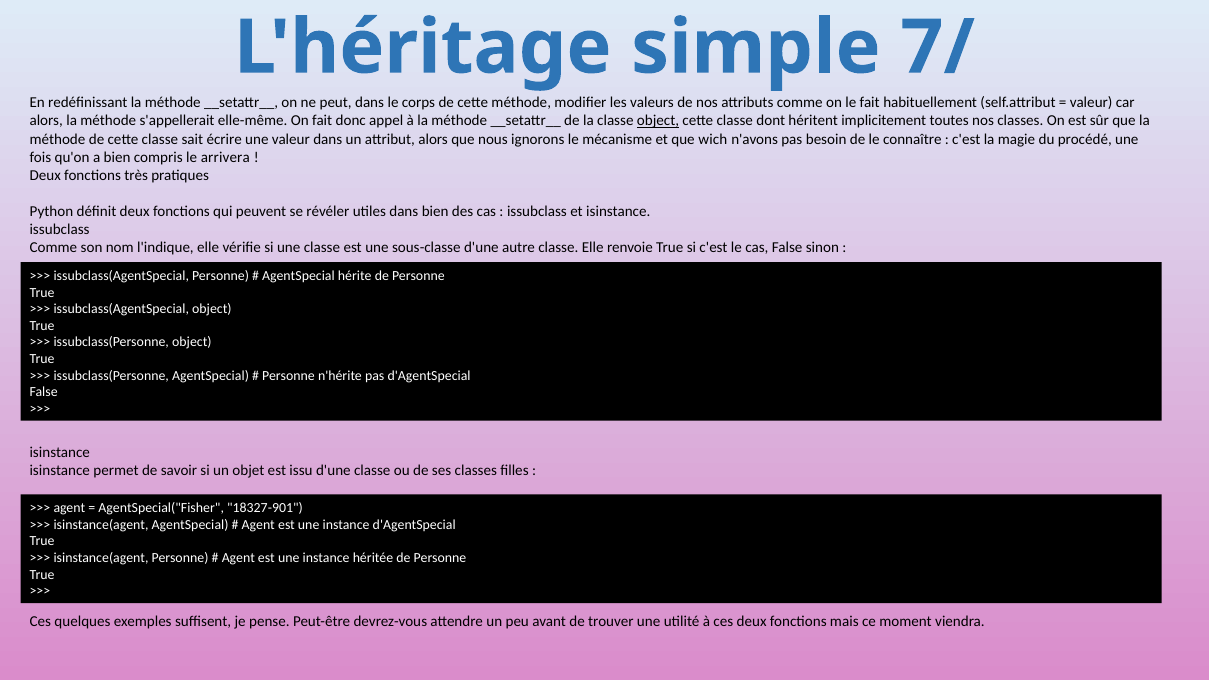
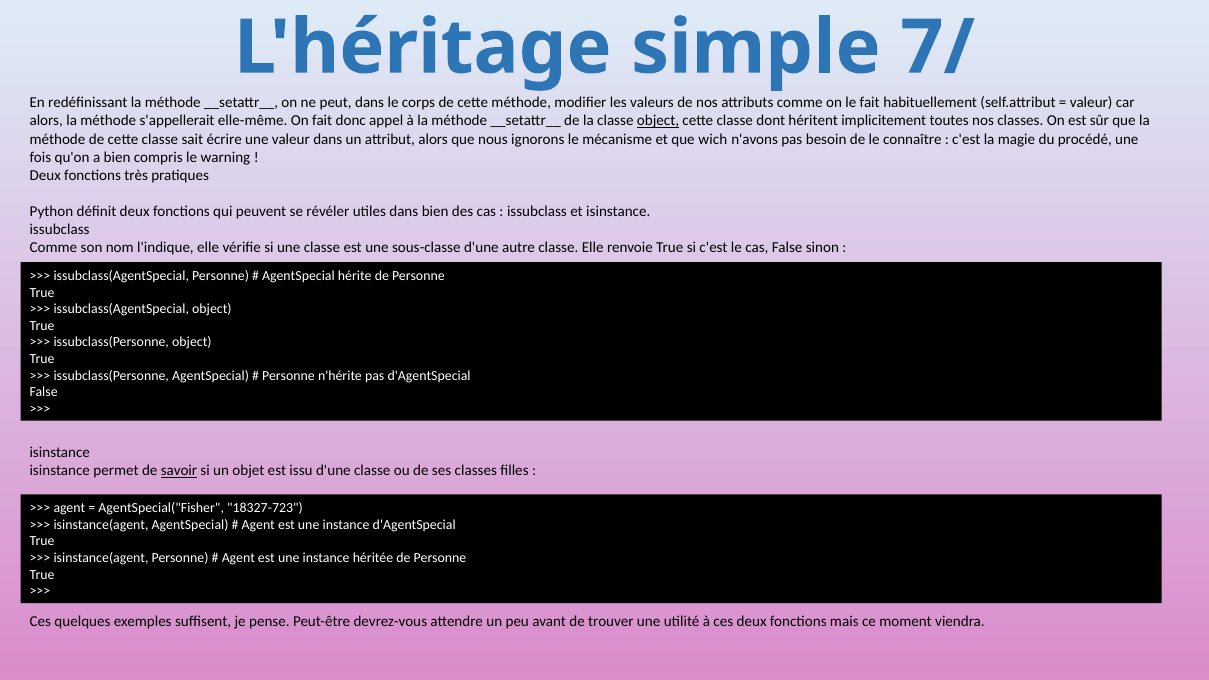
arrivera: arrivera -> warning
savoir underline: none -> present
18327-901: 18327-901 -> 18327-723
